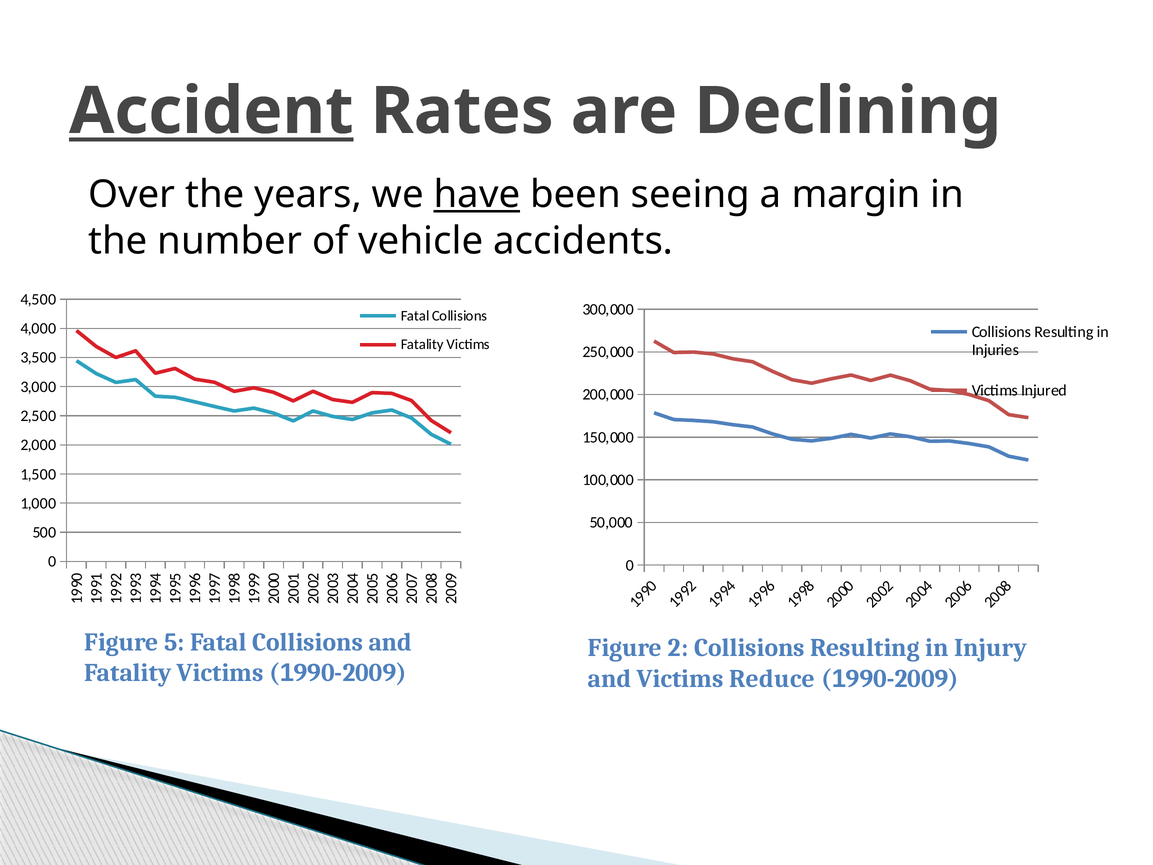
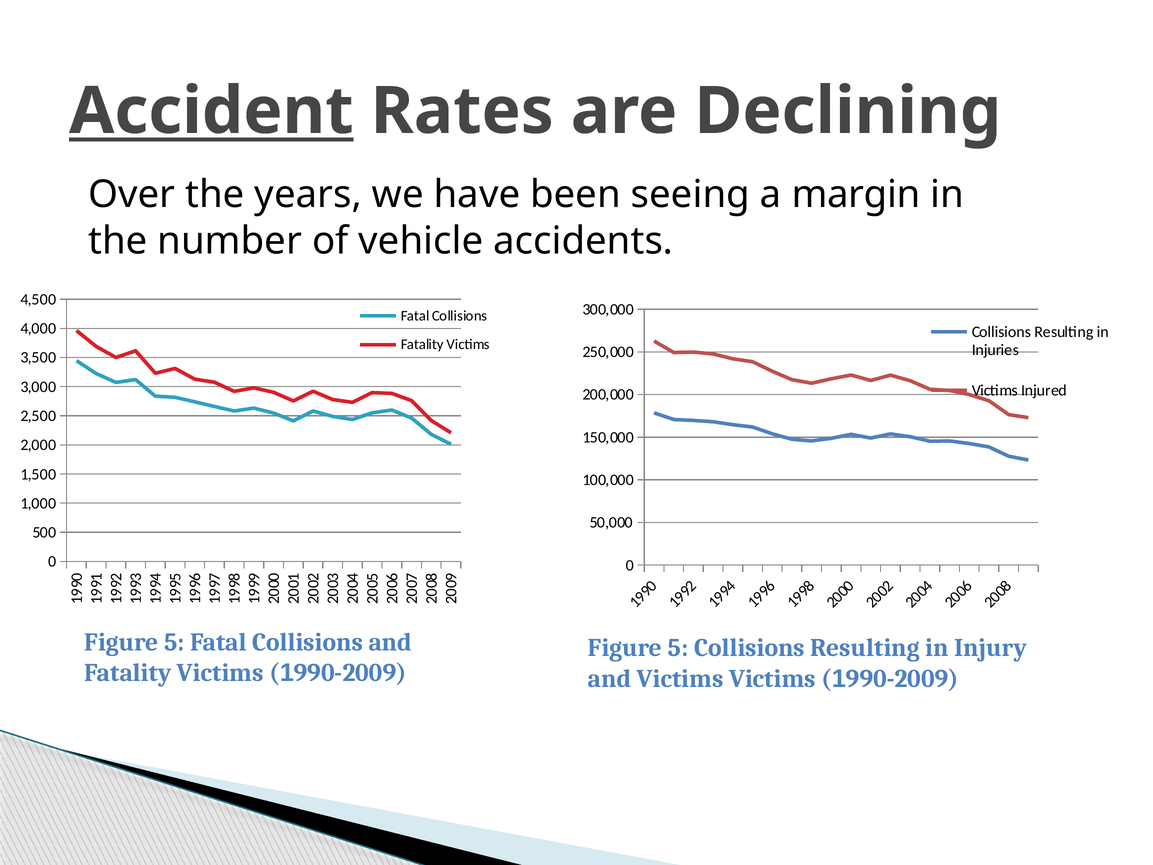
have underline: present -> none
2 at (678, 648): 2 -> 5
Victims Reduce: Reduce -> Victims
